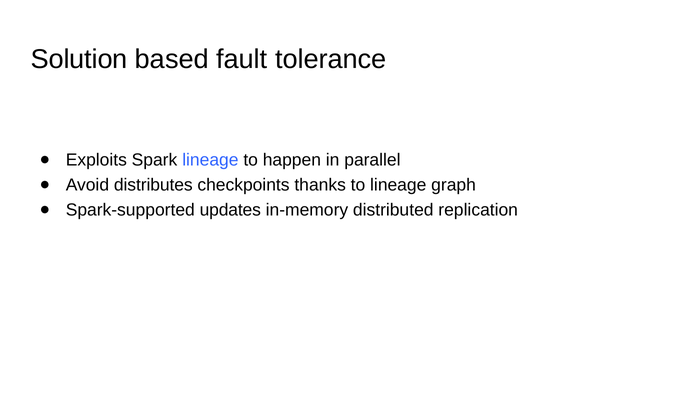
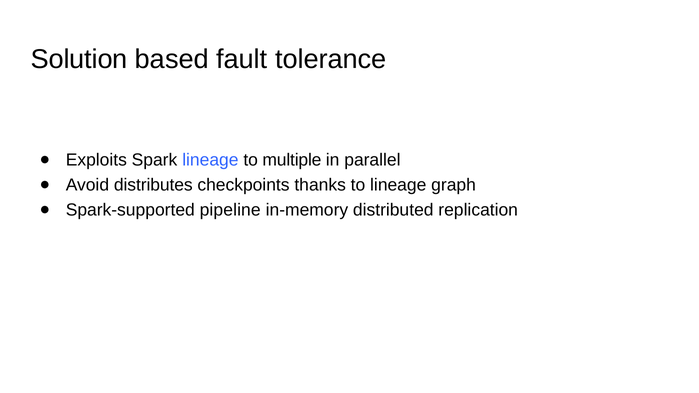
happen: happen -> multiple
updates: updates -> pipeline
